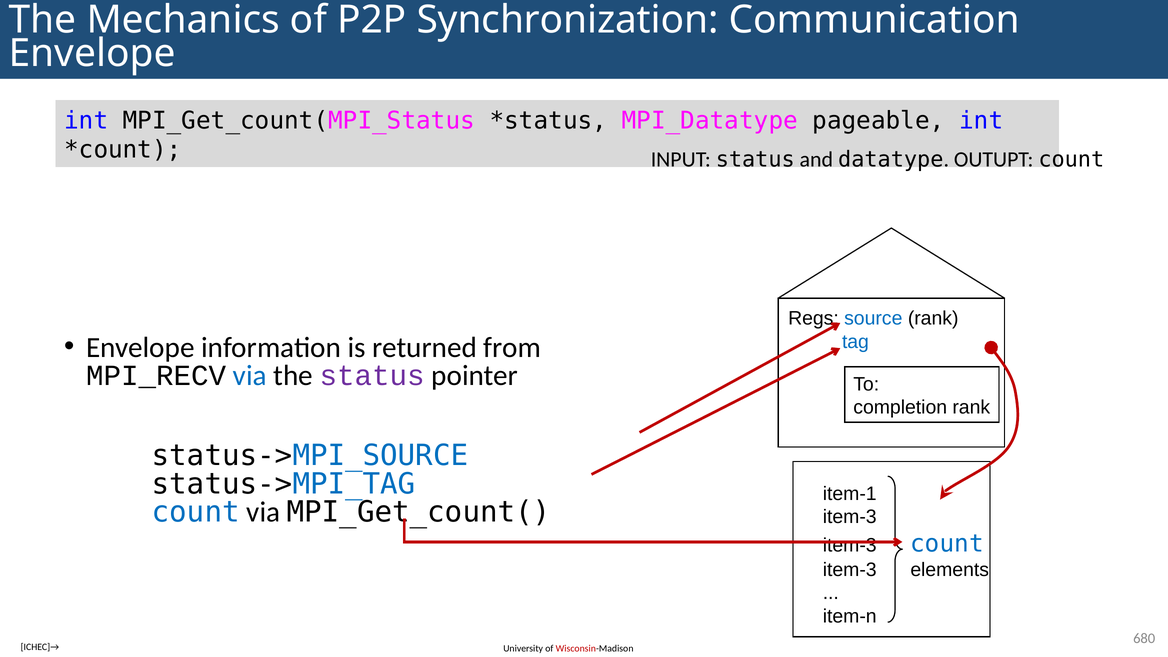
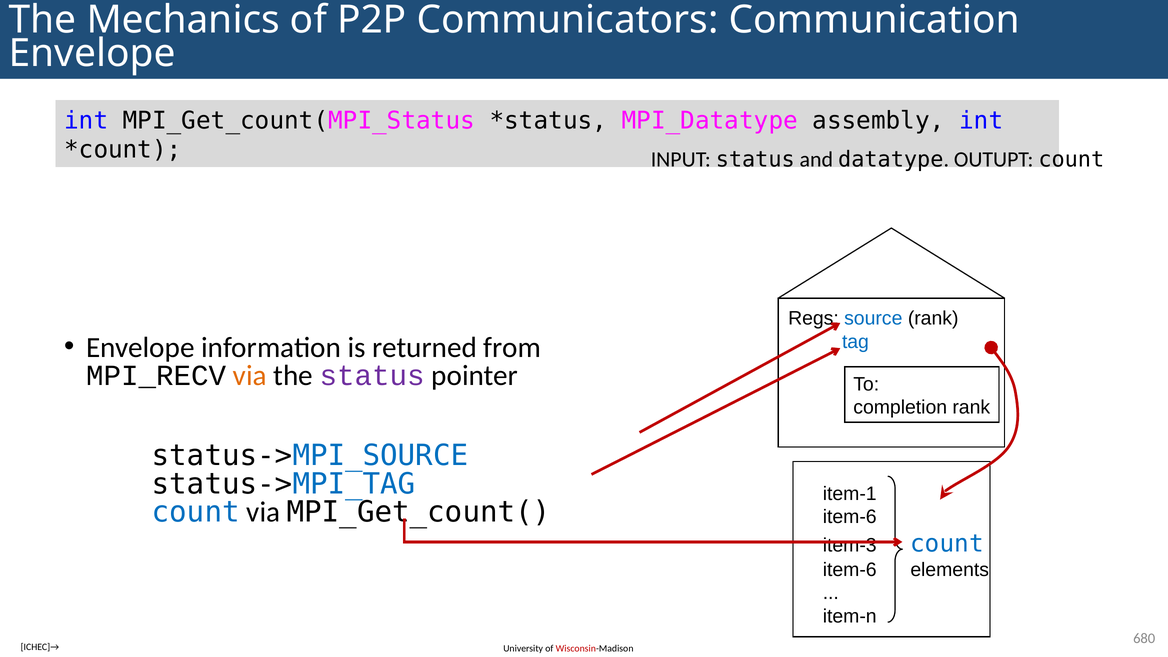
Synchronization: Synchronization -> Communicators
pageable: pageable -> assembly
via at (250, 375) colour: blue -> orange
item-3 at (850, 517): item-3 -> item-6
item-3 at (850, 570): item-3 -> item-6
